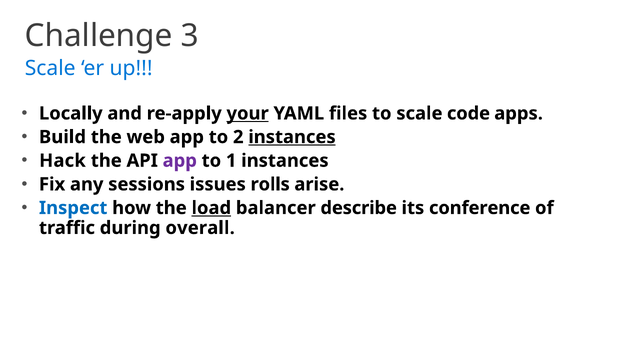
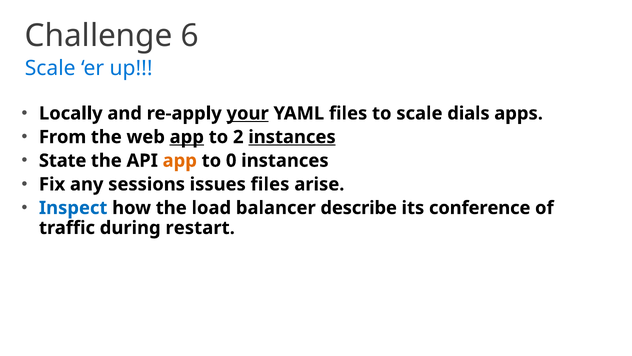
3: 3 -> 6
code: code -> dials
Build: Build -> From
app at (187, 137) underline: none -> present
Hack: Hack -> State
app at (180, 160) colour: purple -> orange
1: 1 -> 0
issues rolls: rolls -> files
load underline: present -> none
overall: overall -> restart
